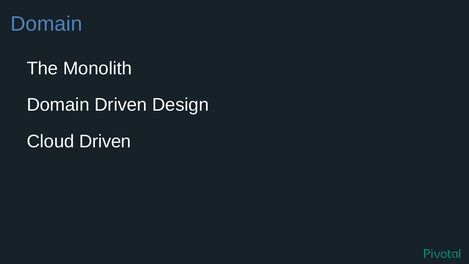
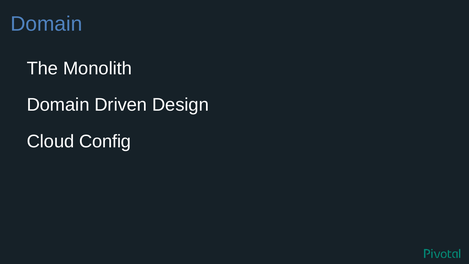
Cloud Driven: Driven -> Config
